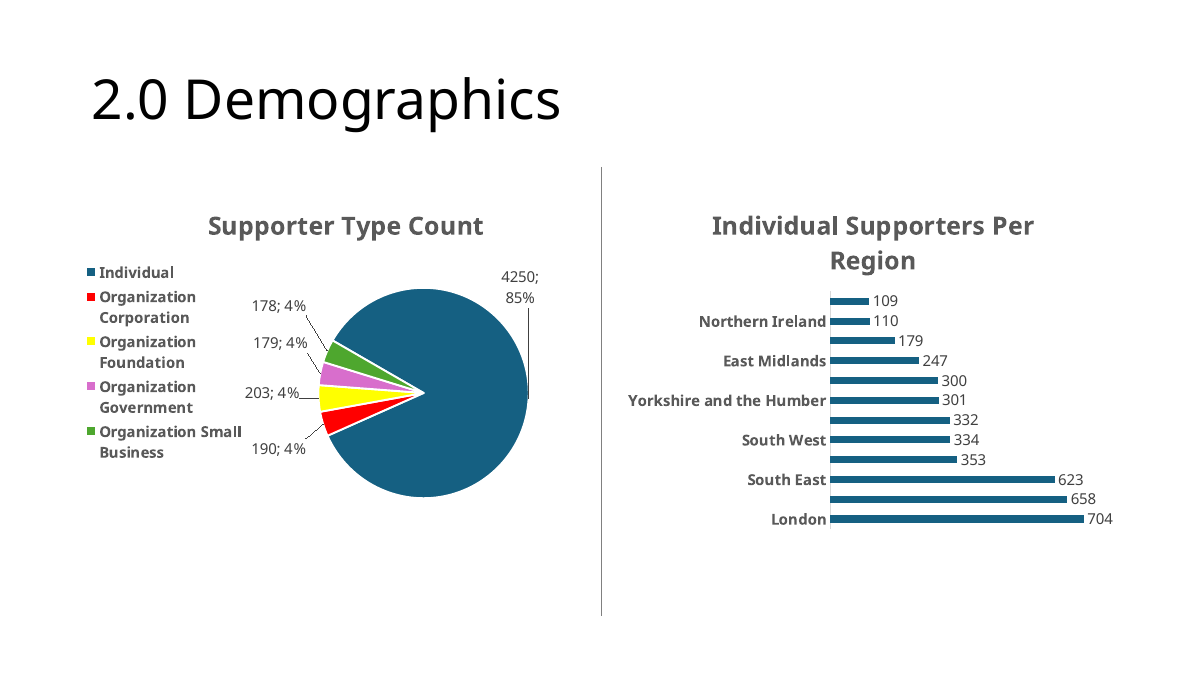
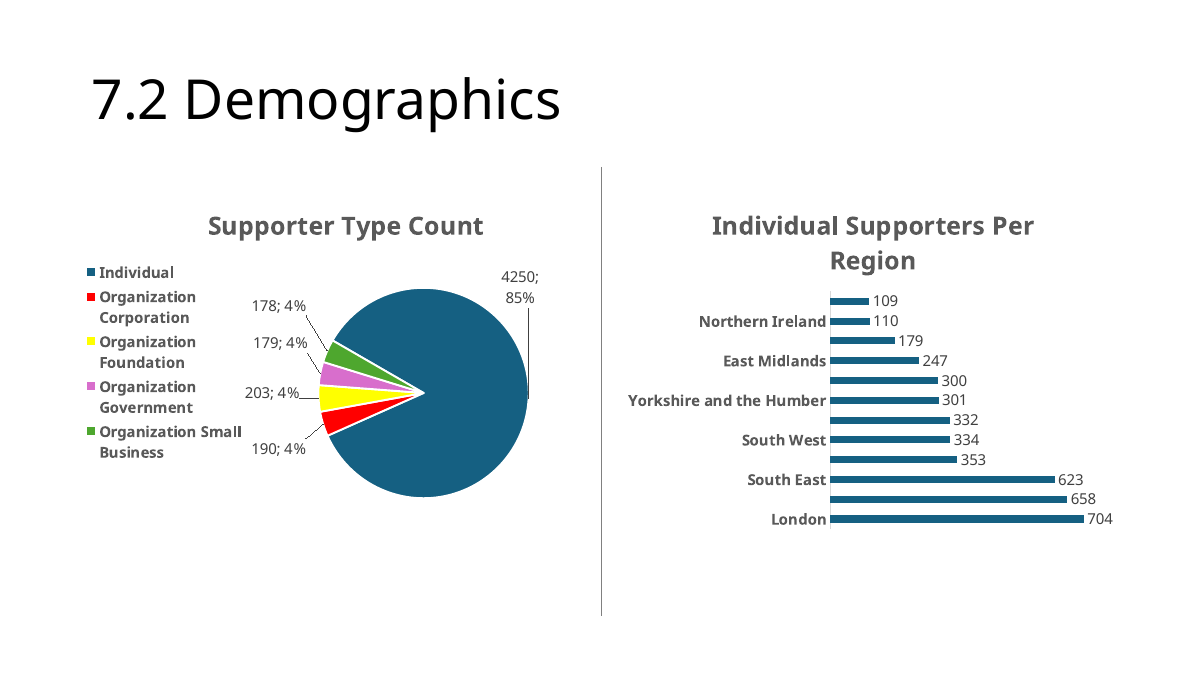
2.0: 2.0 -> 7.2
